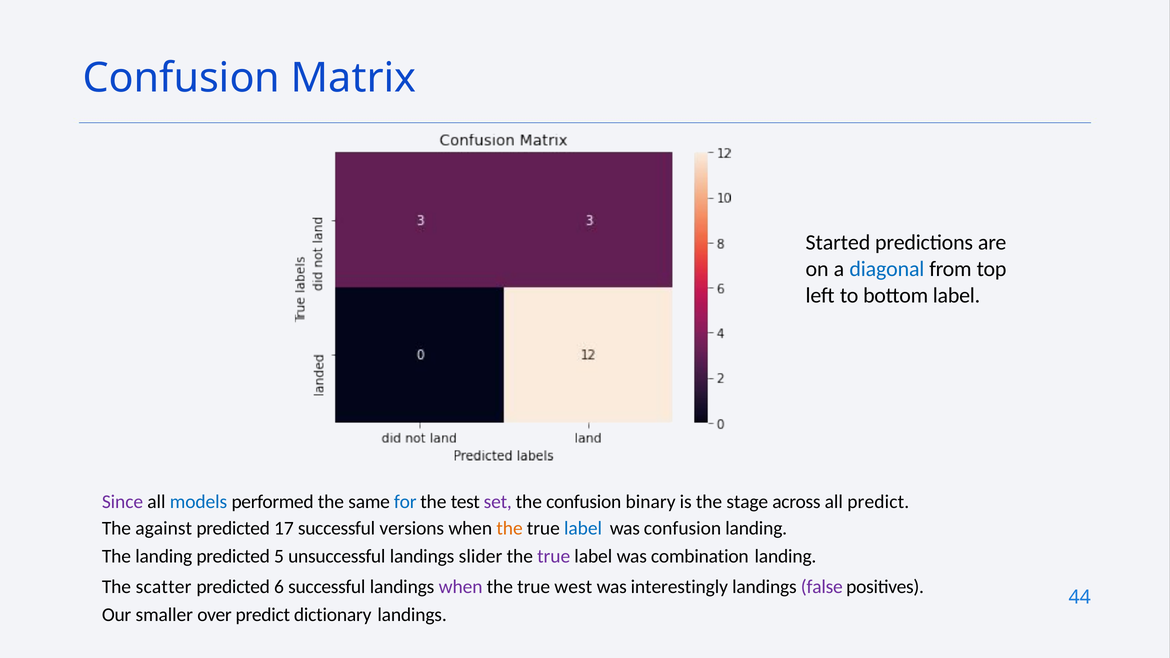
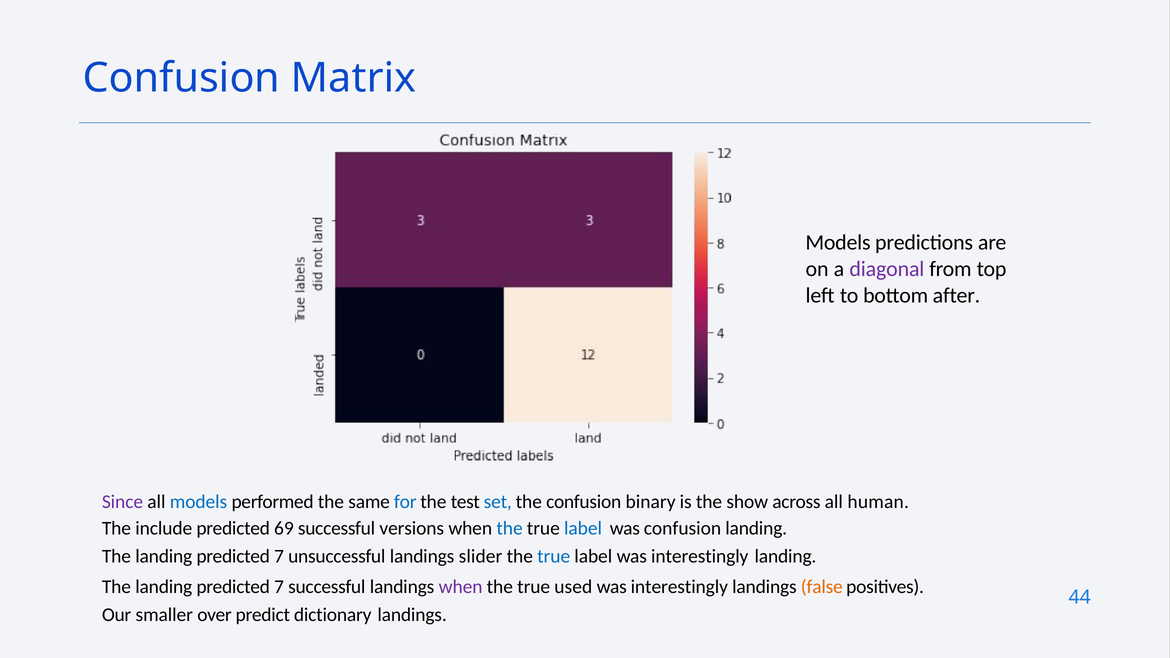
Started at (838, 243): Started -> Models
diagonal colour: blue -> purple
bottom label: label -> after
set colour: purple -> blue
stage: stage -> show
all predict: predict -> human
against: against -> include
17: 17 -> 69
the at (510, 528) colour: orange -> blue
5 at (279, 557): 5 -> 7
true at (554, 557) colour: purple -> blue
label was combination: combination -> interestingly
scatter at (164, 587): scatter -> landing
6 at (279, 587): 6 -> 7
west: west -> used
false colour: purple -> orange
